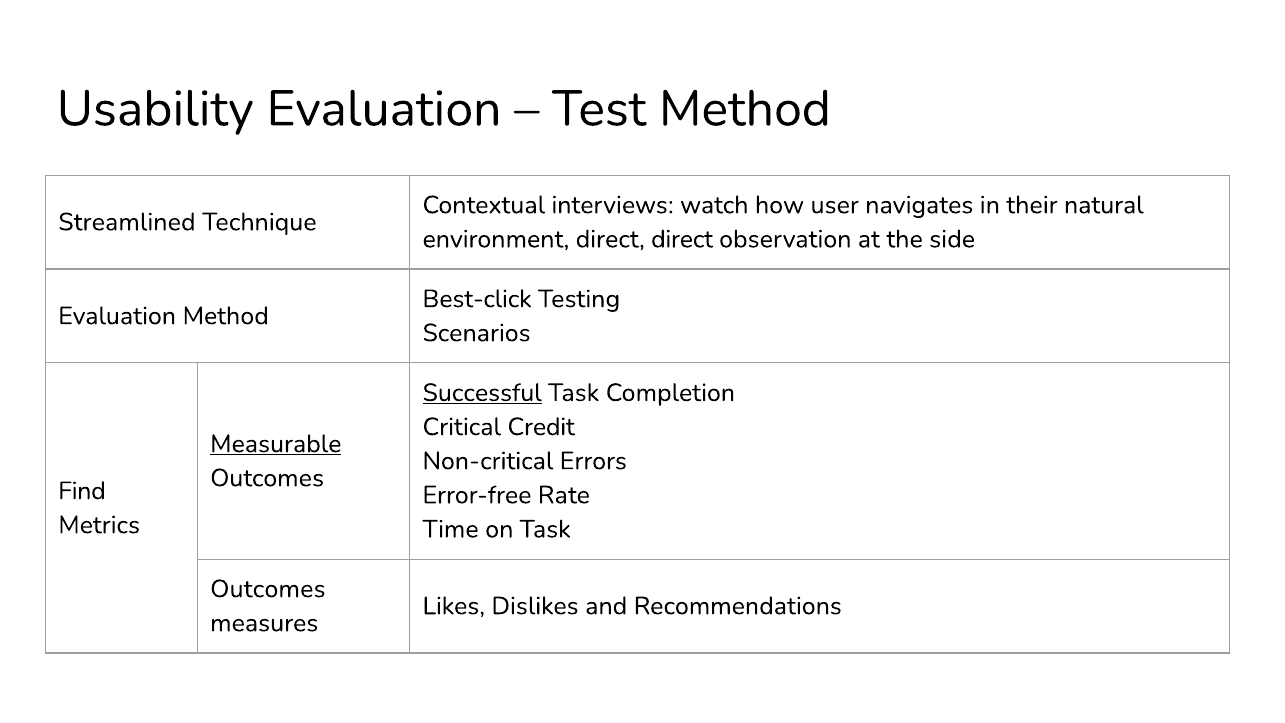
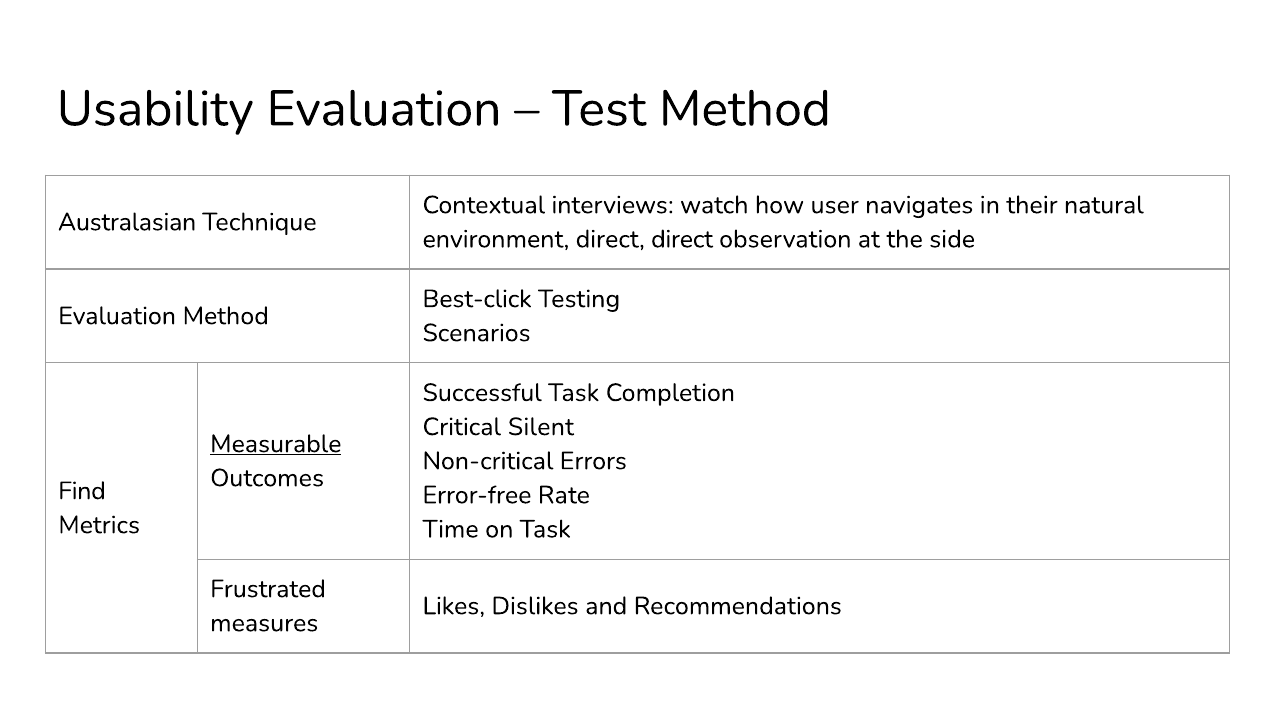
Streamlined: Streamlined -> Australasian
Successful underline: present -> none
Credit: Credit -> Silent
Outcomes at (268, 589): Outcomes -> Frustrated
